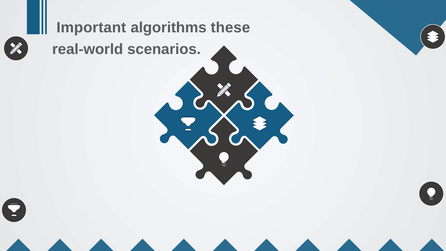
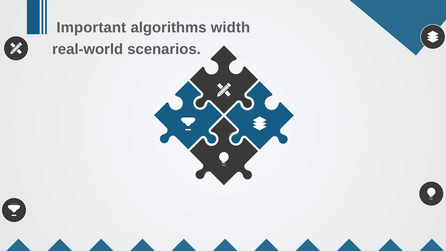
these: these -> width
